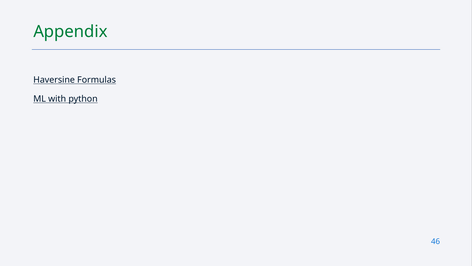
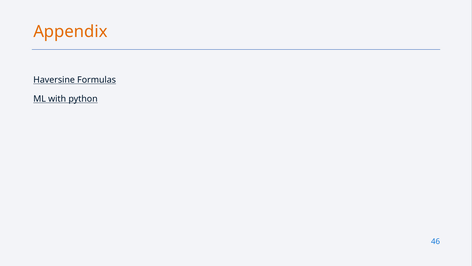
Appendix colour: green -> orange
